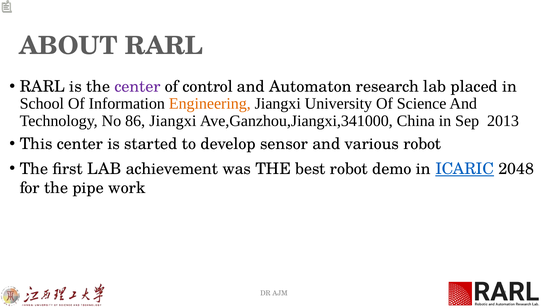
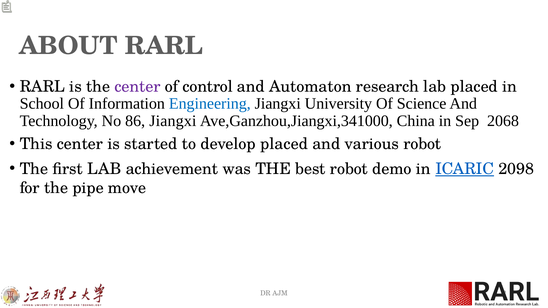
Engineering colour: orange -> blue
2013: 2013 -> 2068
develop sensor: sensor -> placed
2048: 2048 -> 2098
work: work -> move
